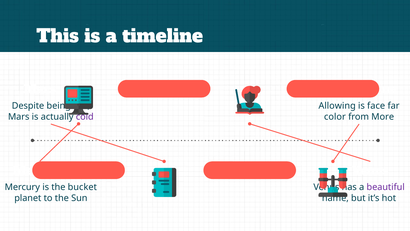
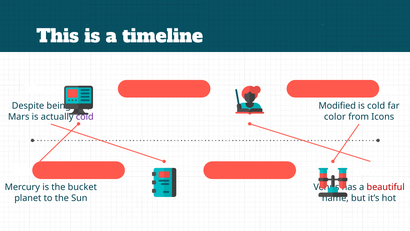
Allowing: Allowing -> Modified
is face: face -> cold
More: More -> Icons
beautiful colour: purple -> red
